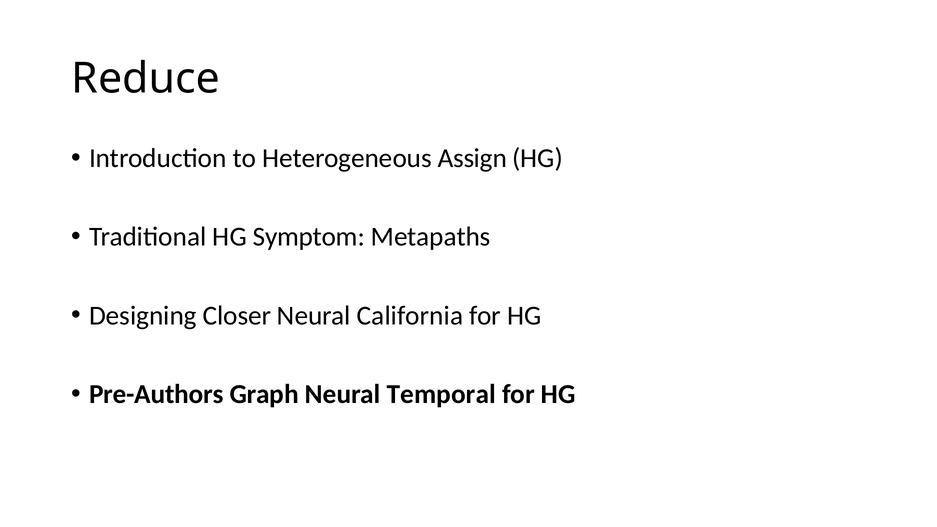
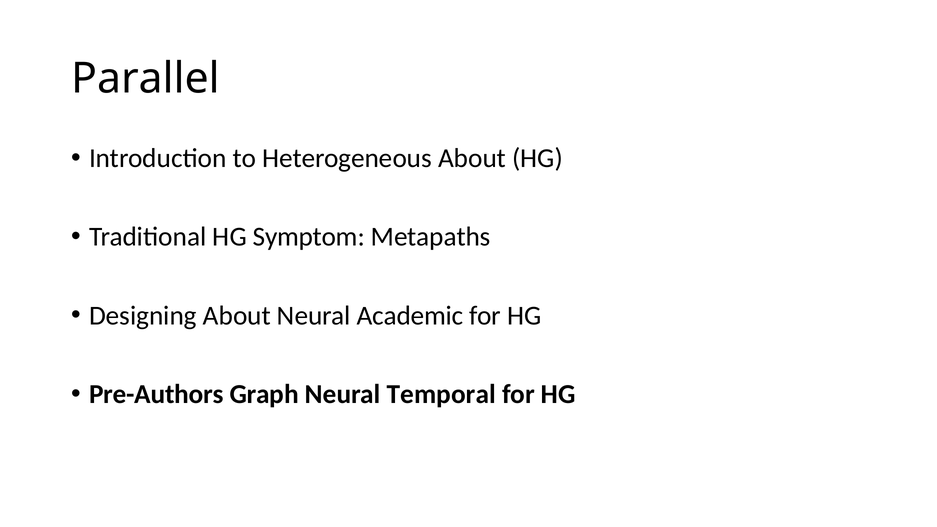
Reduce: Reduce -> Parallel
Heterogeneous Assign: Assign -> About
Designing Closer: Closer -> About
California: California -> Academic
